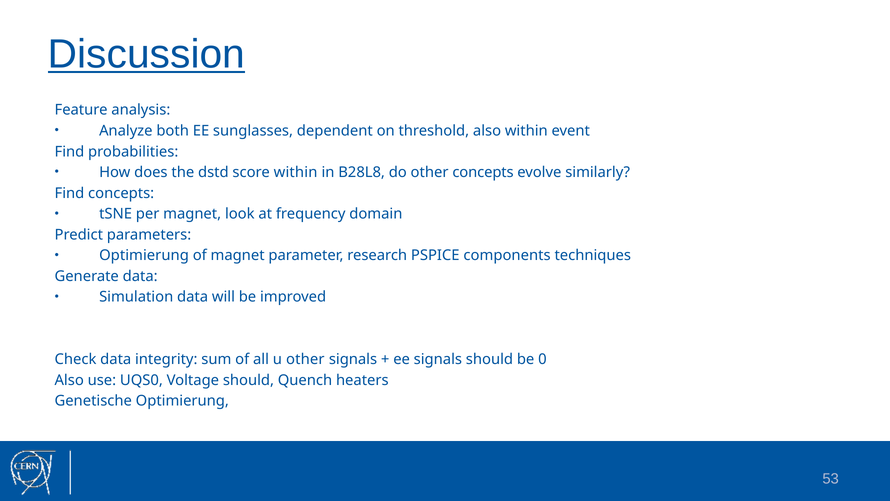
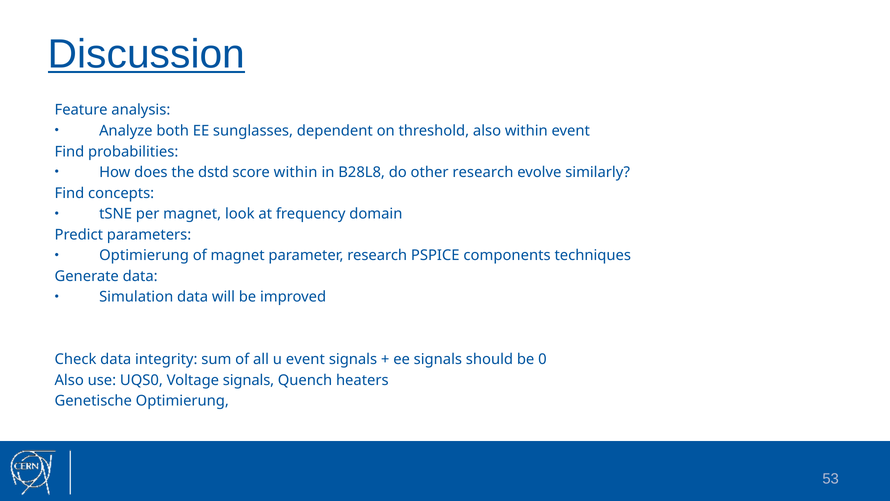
other concepts: concepts -> research
u other: other -> event
Voltage should: should -> signals
